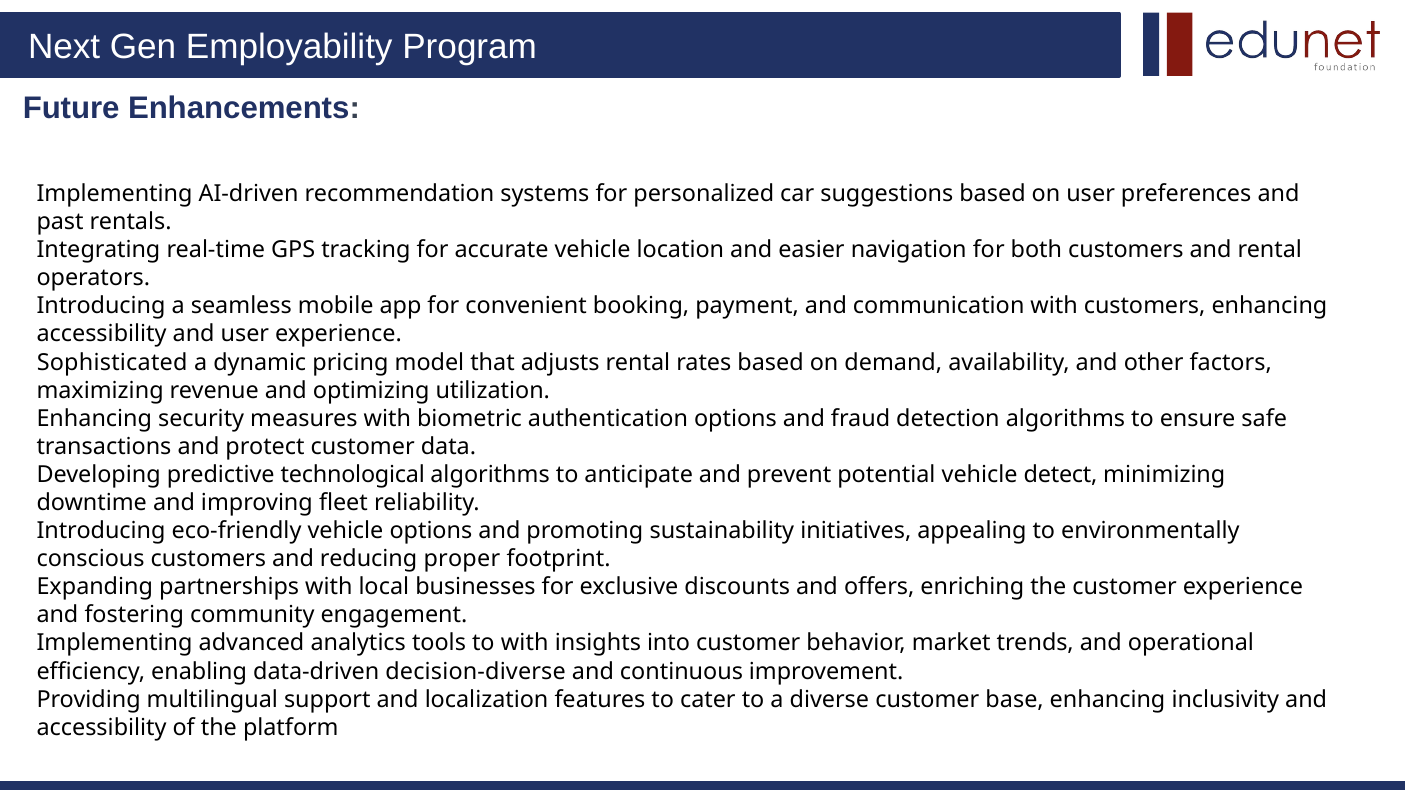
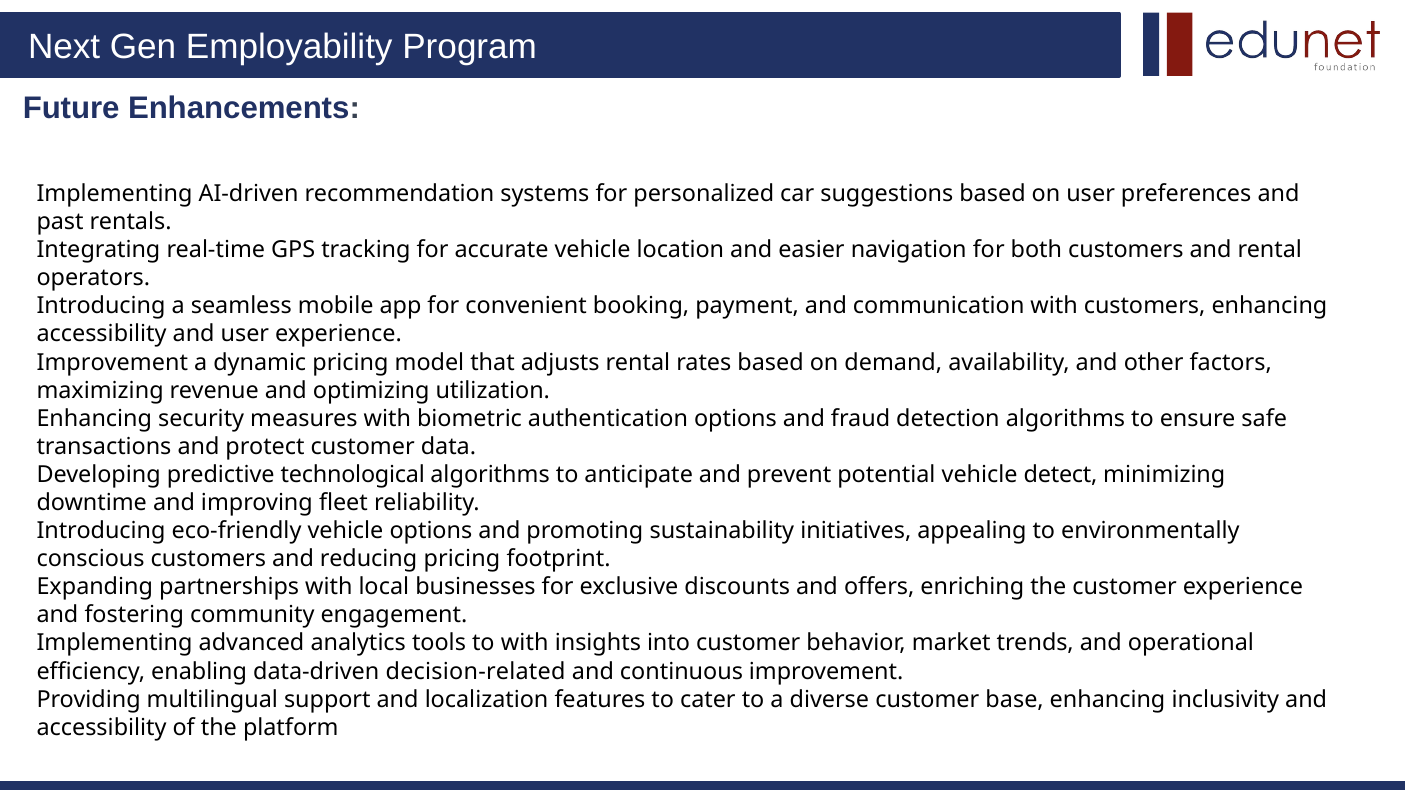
Sophisticated at (112, 363): Sophisticated -> Improvement
reducing proper: proper -> pricing
decision-diverse: decision-diverse -> decision-related
